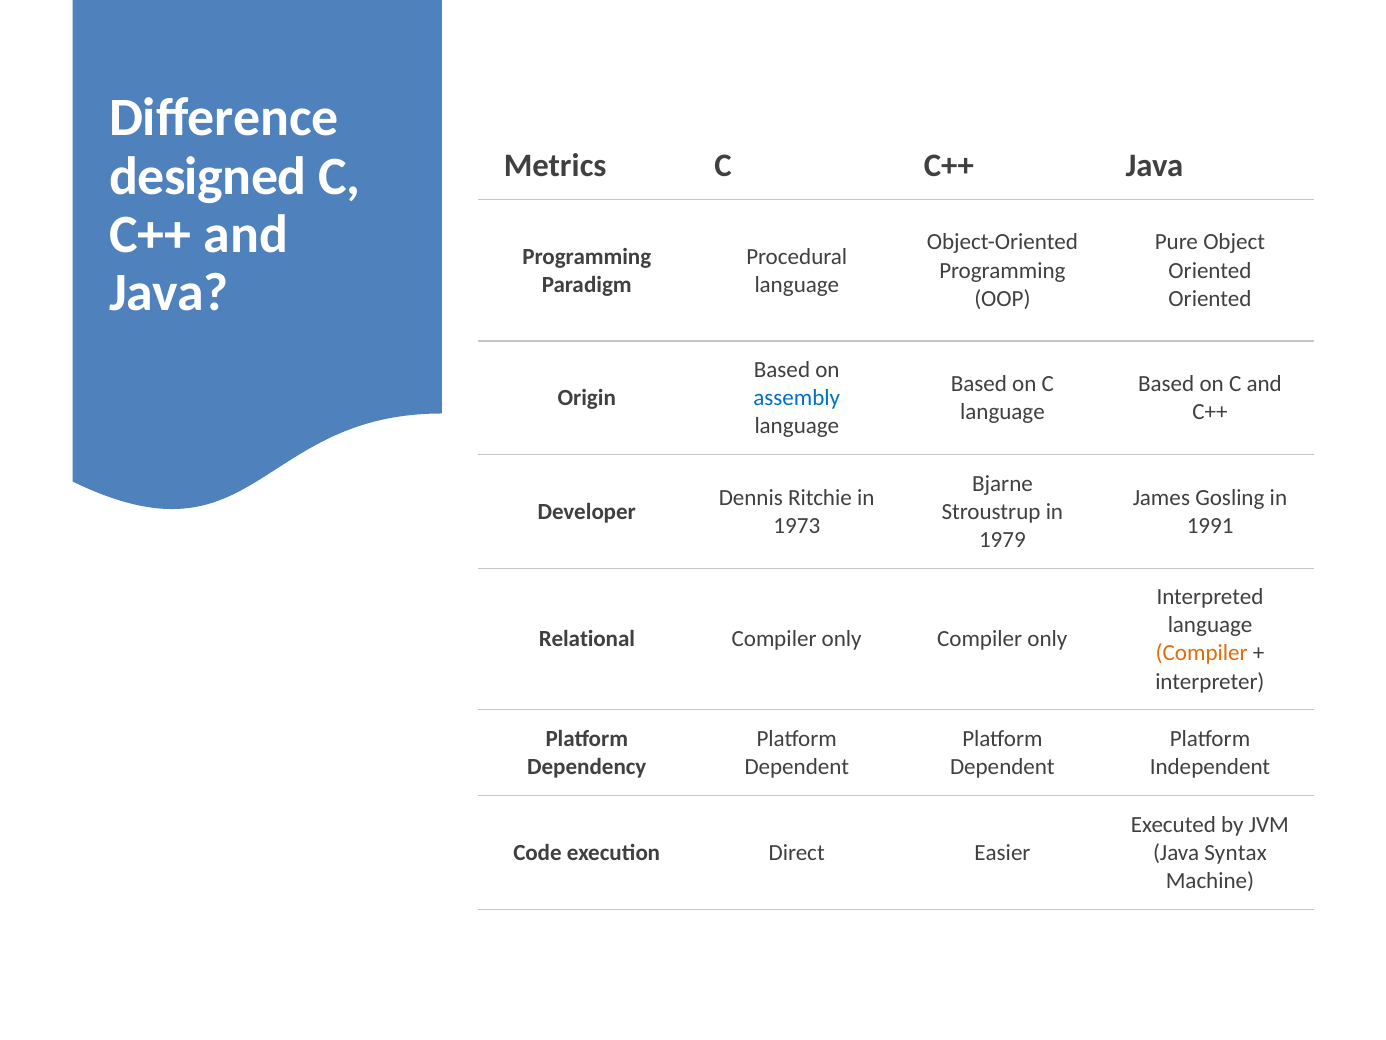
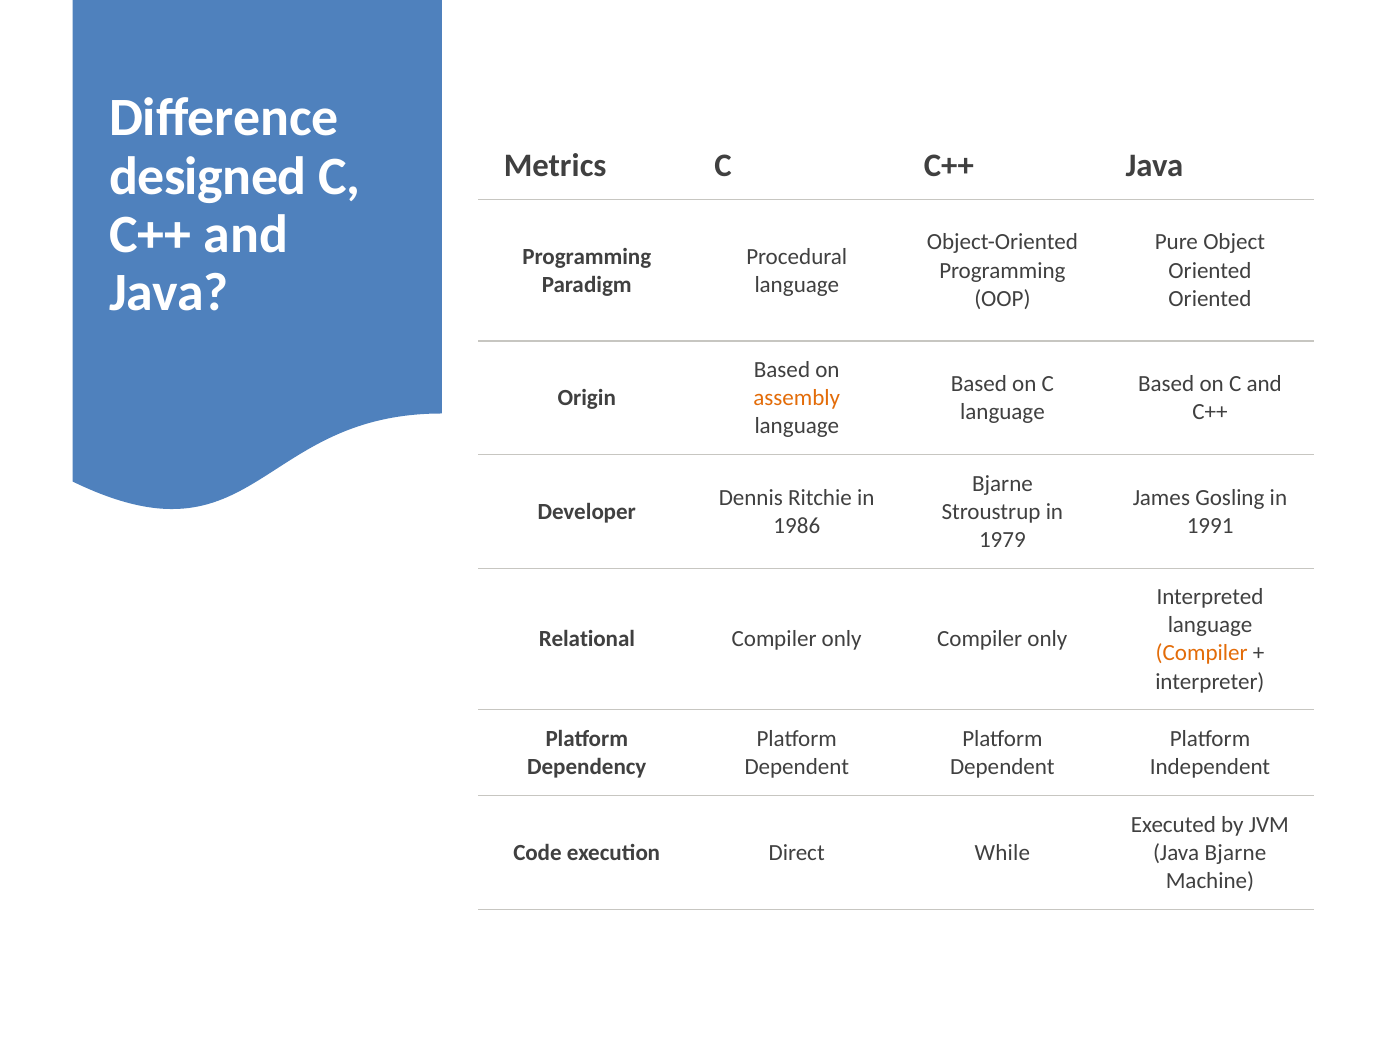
assembly colour: blue -> orange
1973: 1973 -> 1986
Easier: Easier -> While
Java Syntax: Syntax -> Bjarne
